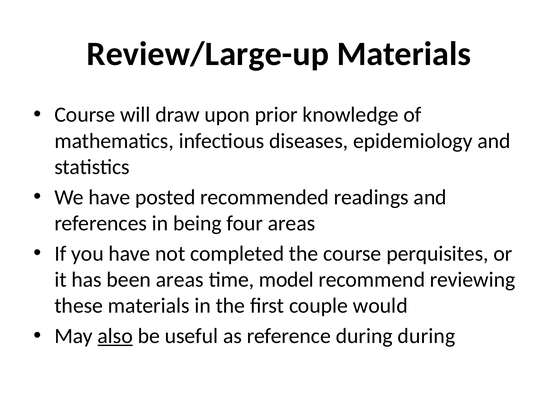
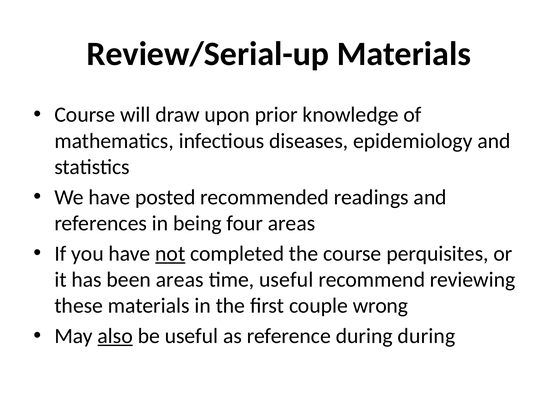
Review/Large-up: Review/Large-up -> Review/Serial-up
not underline: none -> present
time model: model -> useful
would: would -> wrong
